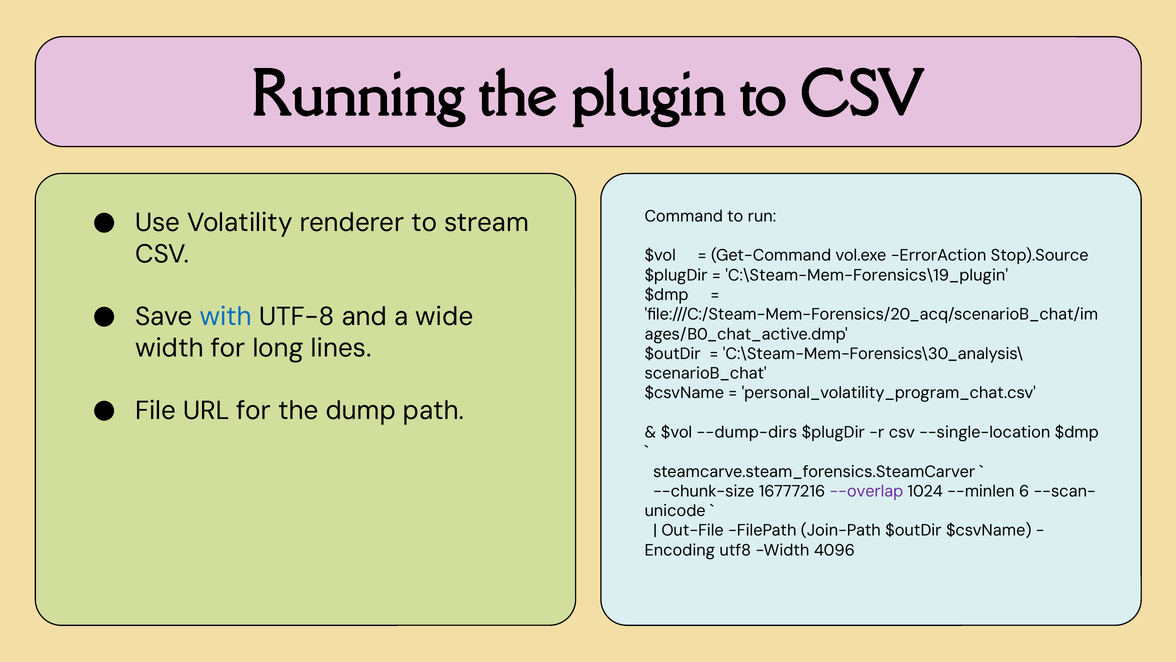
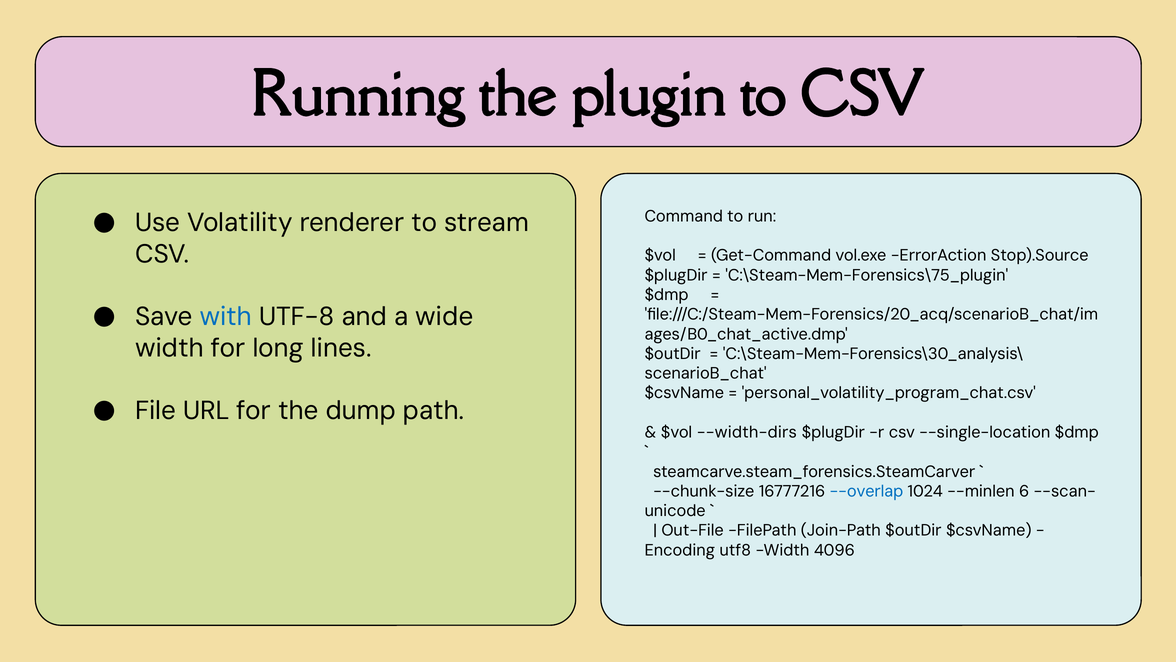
C:\Steam-Mem-Forensics\19_plugin: C:\Steam-Mem-Forensics\19_plugin -> C:\Steam-Mem-Forensics\75_plugin
--dump-dirs: --dump-dirs -> --width-dirs
--overlap colour: purple -> blue
